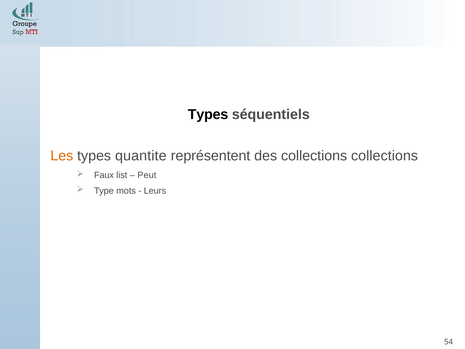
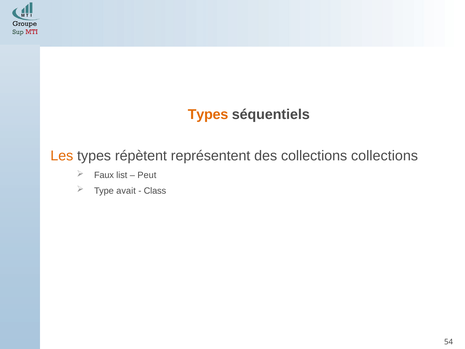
Types at (208, 114) colour: black -> orange
quantite: quantite -> répètent
mots: mots -> avait
Leurs: Leurs -> Class
